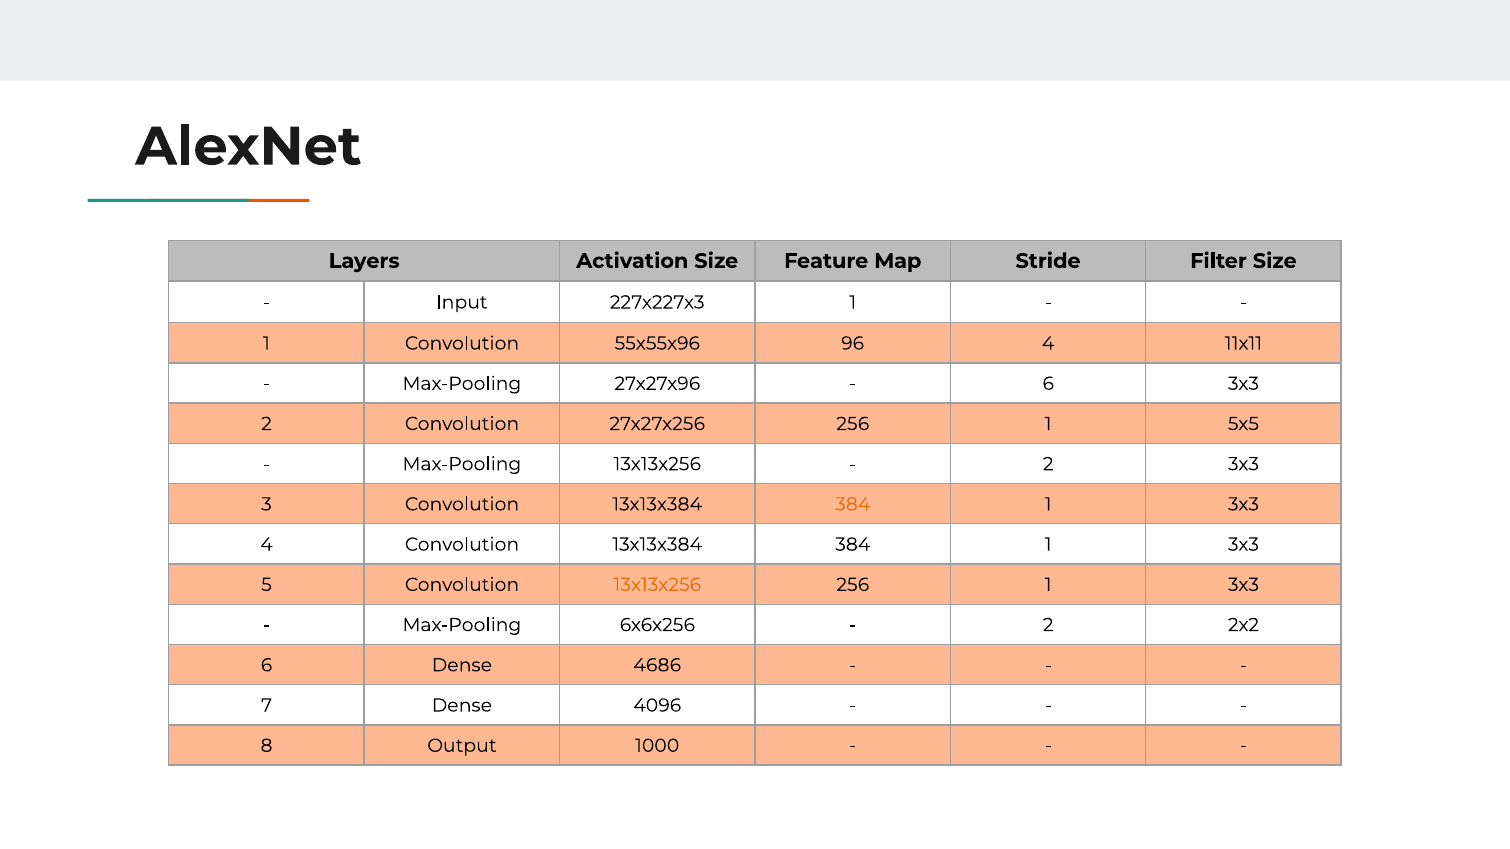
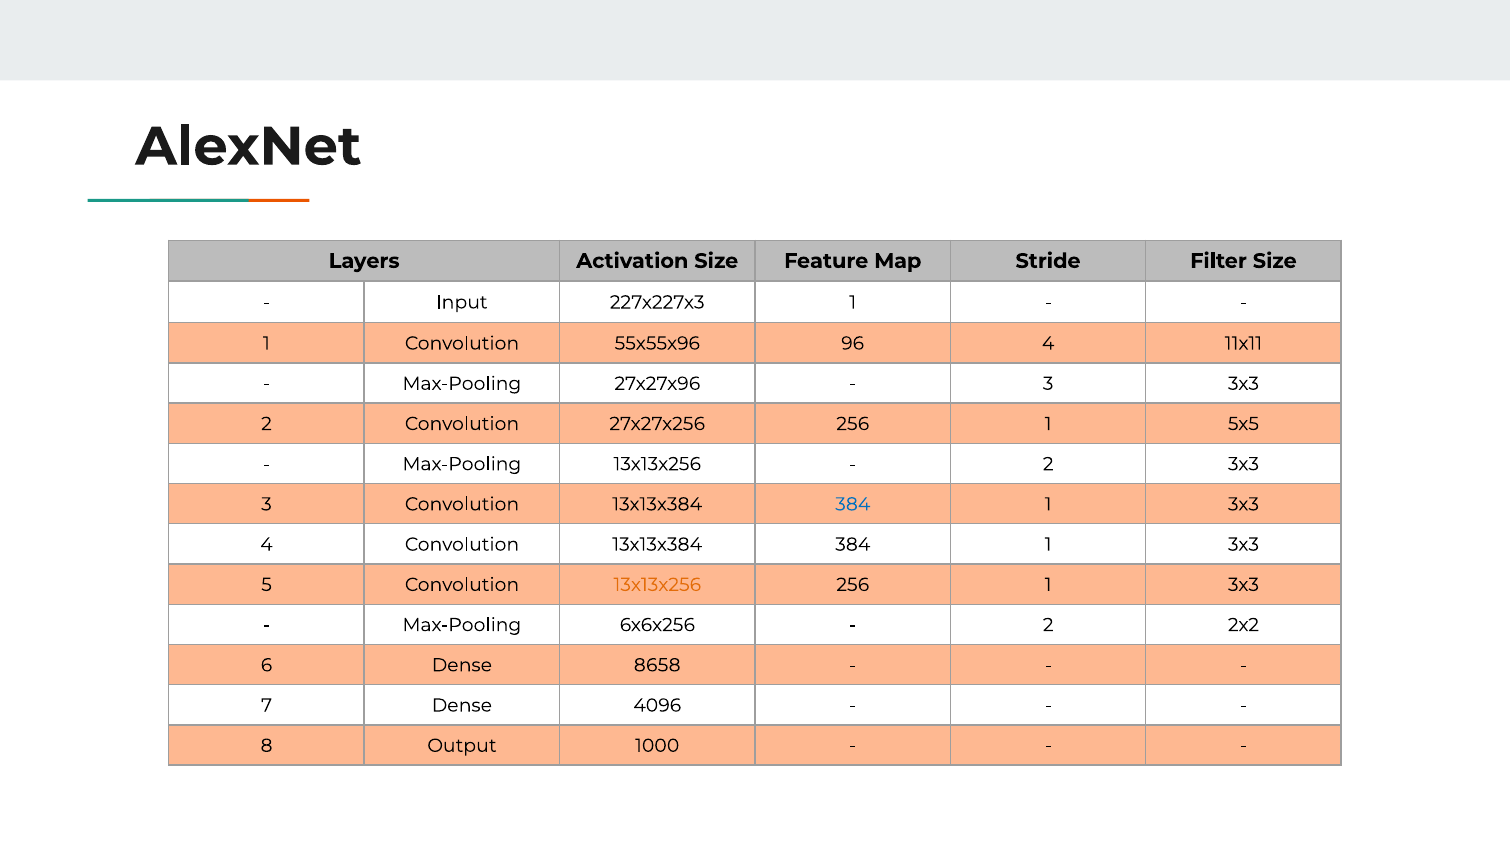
6 at (1048, 384): 6 -> 3
384 at (853, 504) colour: orange -> blue
4686: 4686 -> 8658
